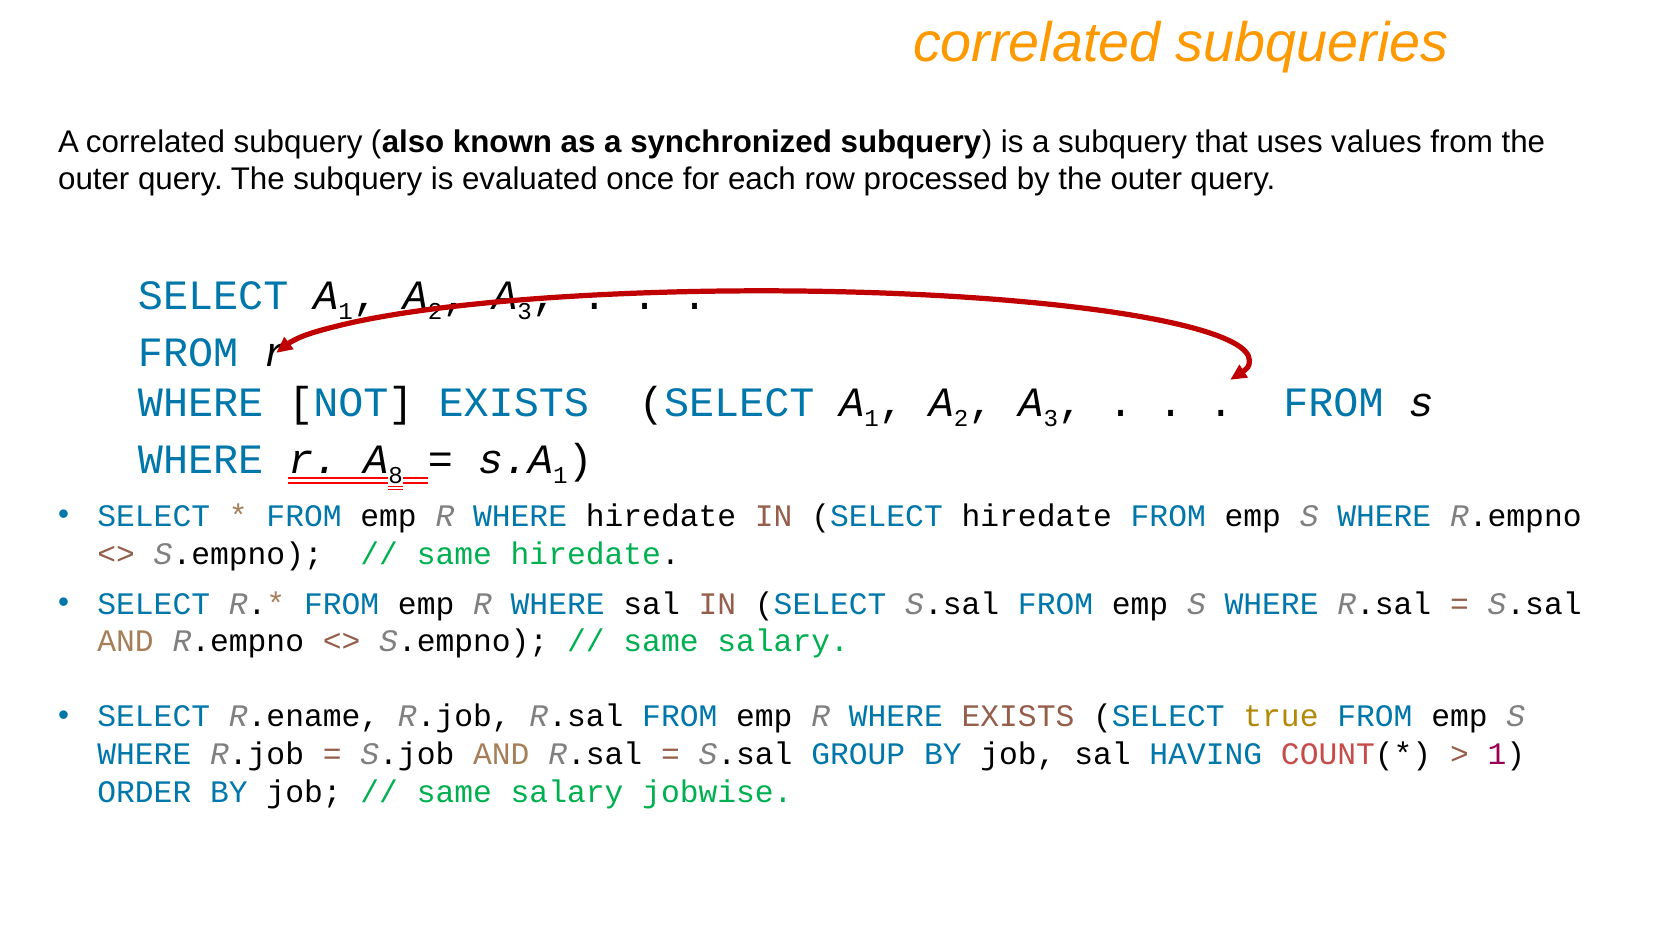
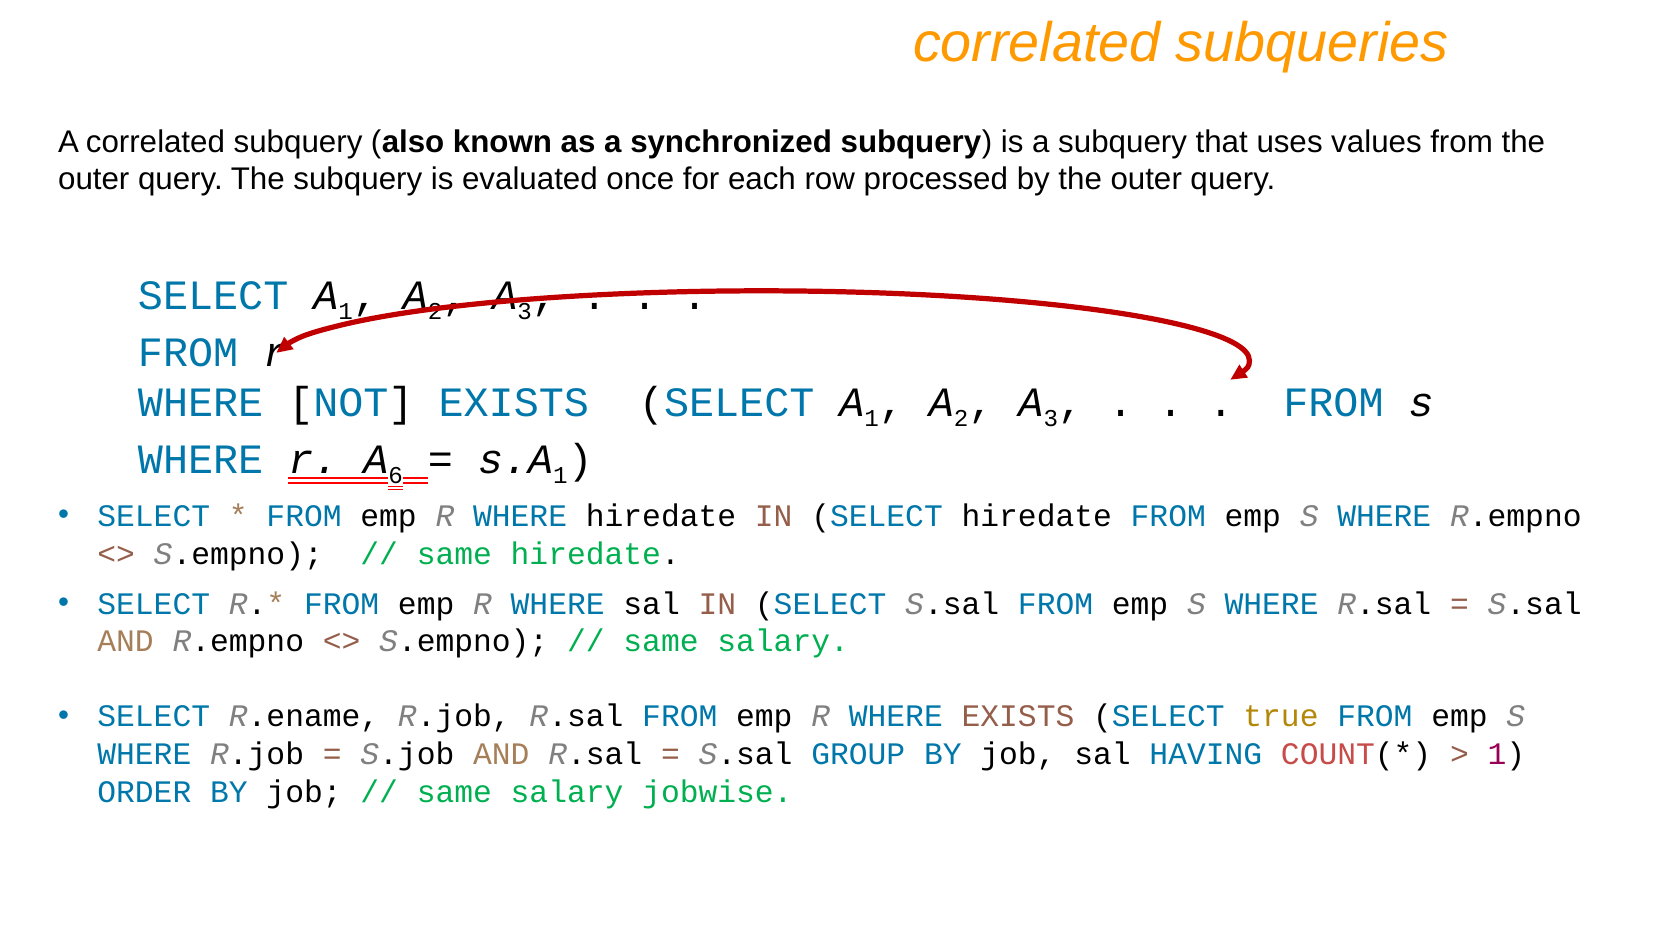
8: 8 -> 6
